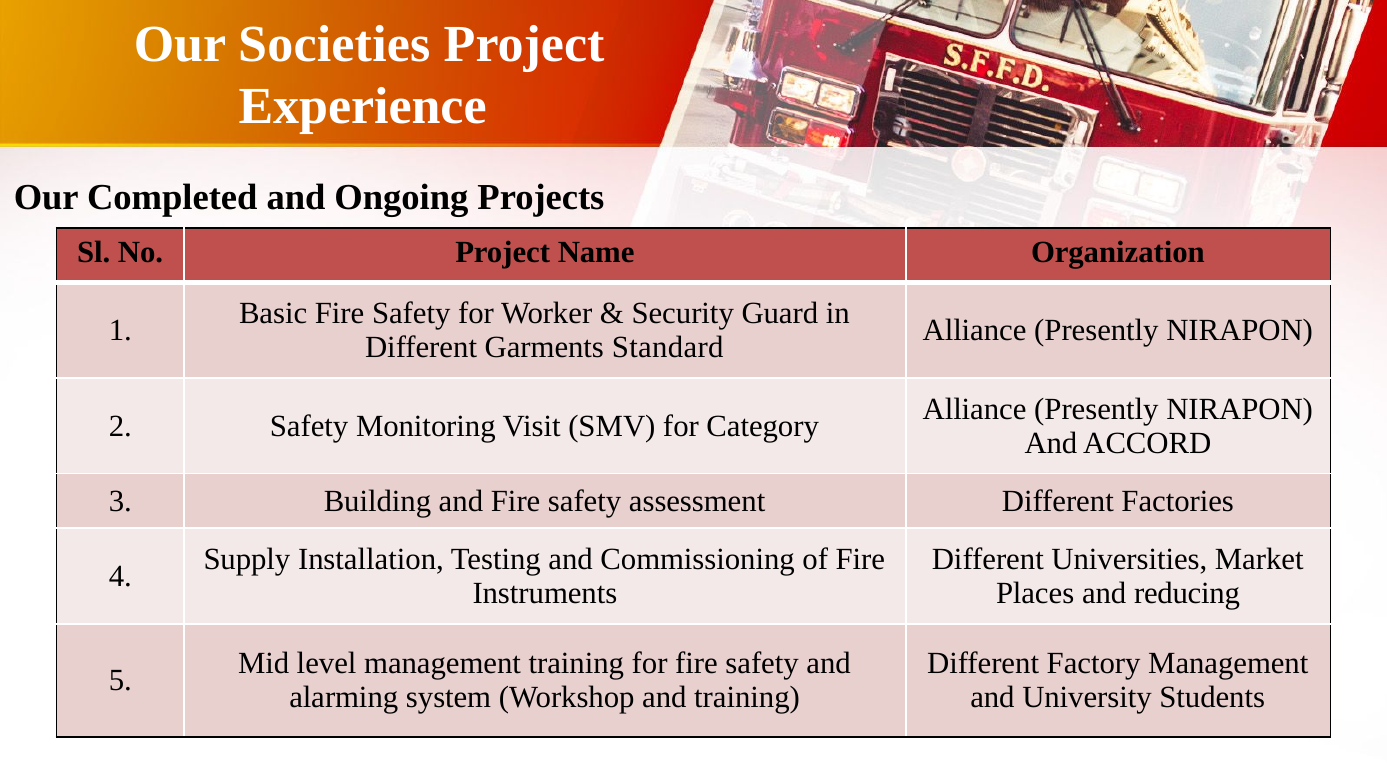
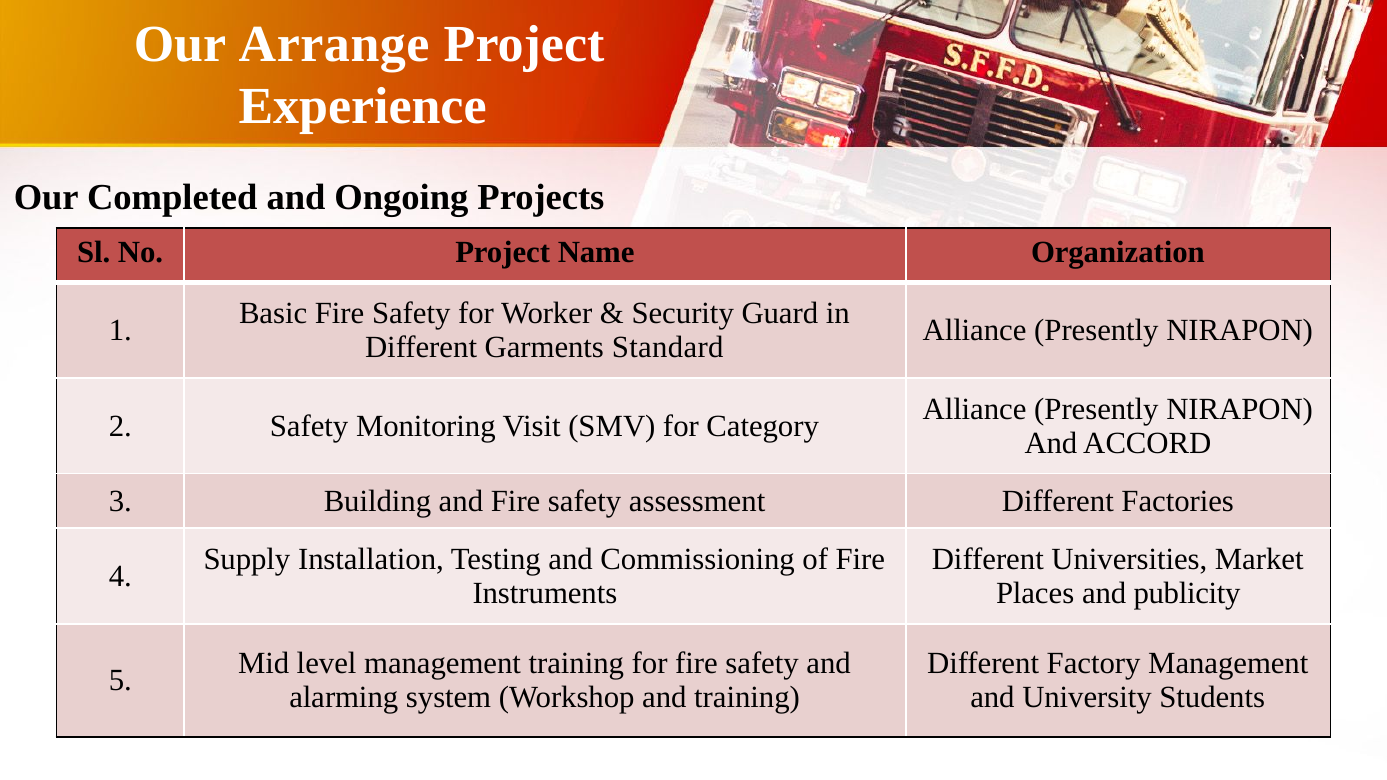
Societies: Societies -> Arrange
reducing: reducing -> publicity
